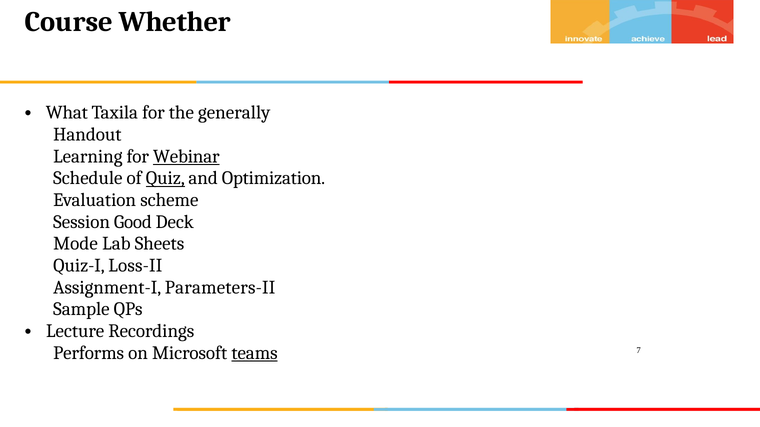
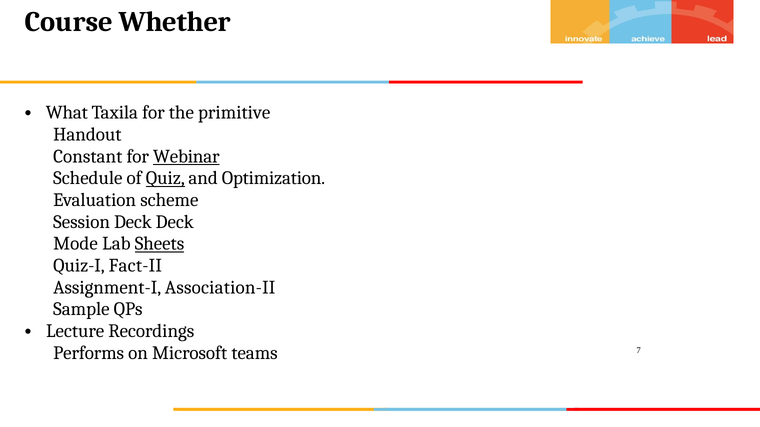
generally: generally -> primitive
Learning: Learning -> Constant
Session Good: Good -> Deck
Sheets underline: none -> present
Loss-II: Loss-II -> Fact-II
Parameters-II: Parameters-II -> Association-II
teams underline: present -> none
